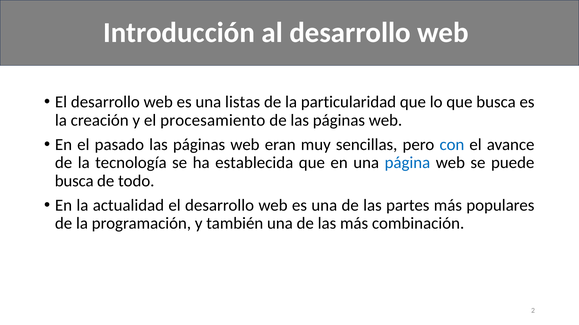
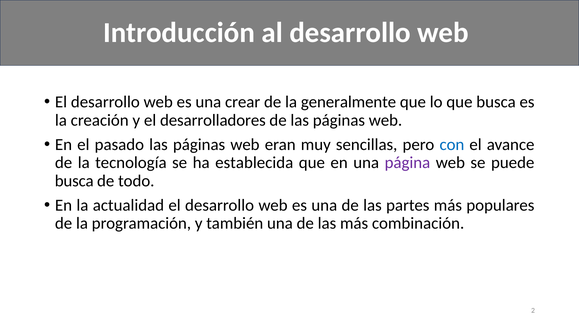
listas: listas -> crear
particularidad: particularidad -> generalmente
procesamiento: procesamiento -> desarrolladores
página colour: blue -> purple
